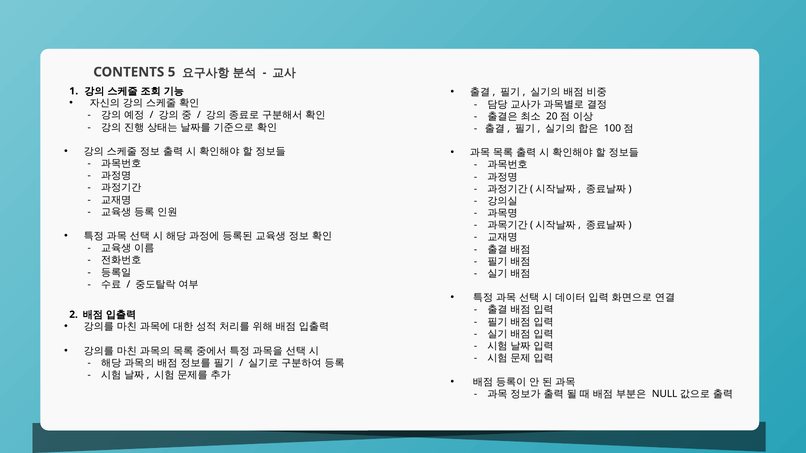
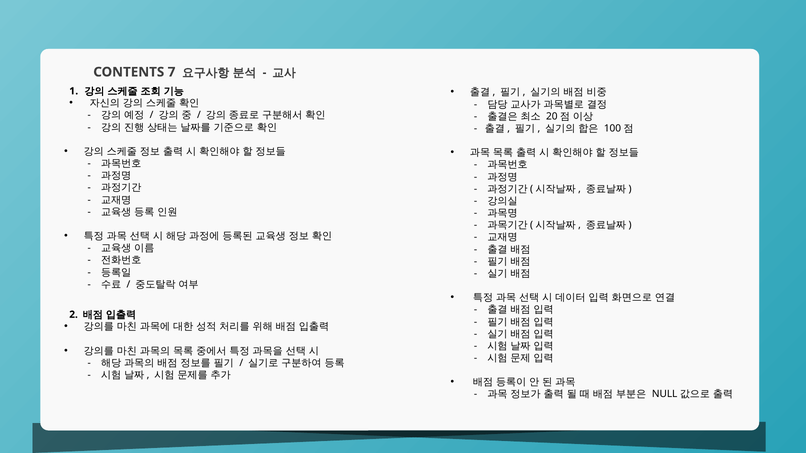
5: 5 -> 7
